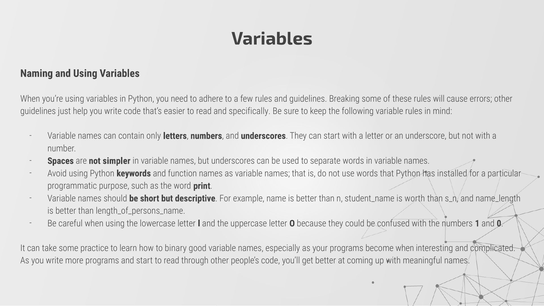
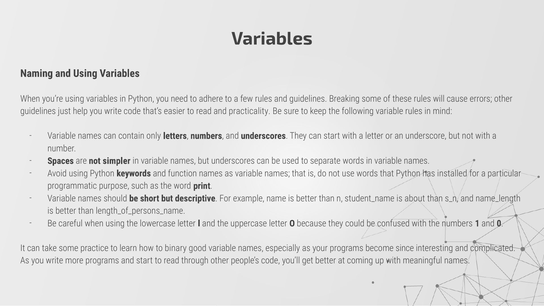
specifically: specifically -> practicality
worth: worth -> about
become when: when -> since
